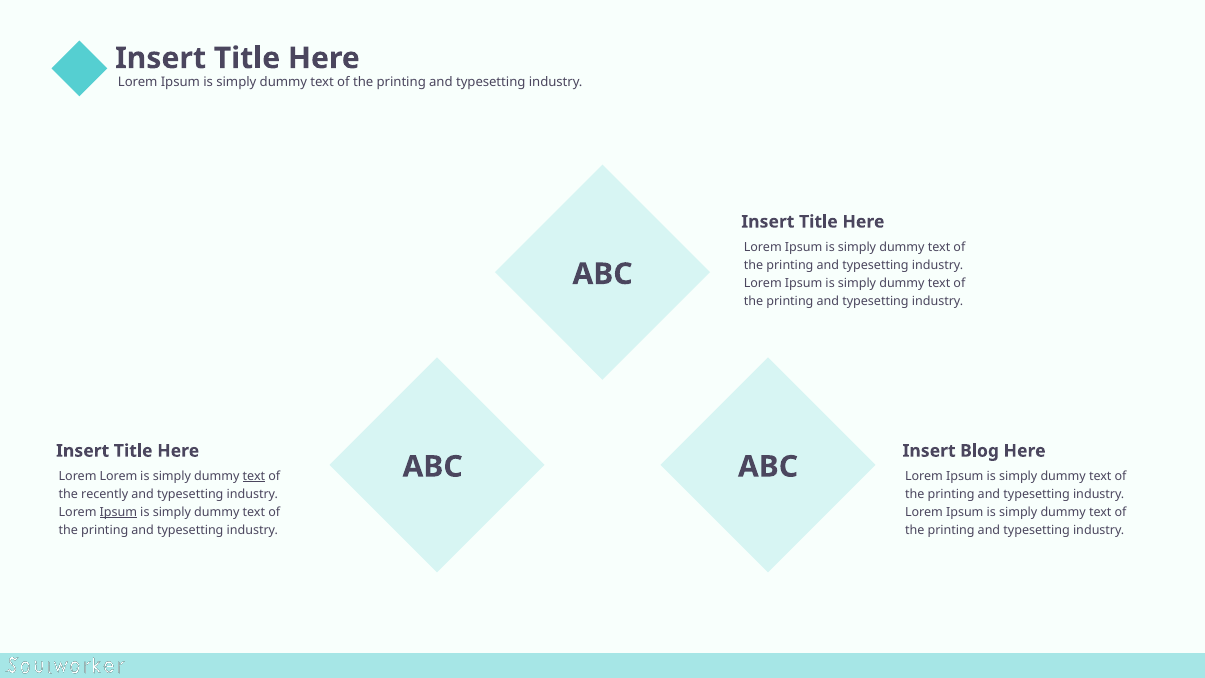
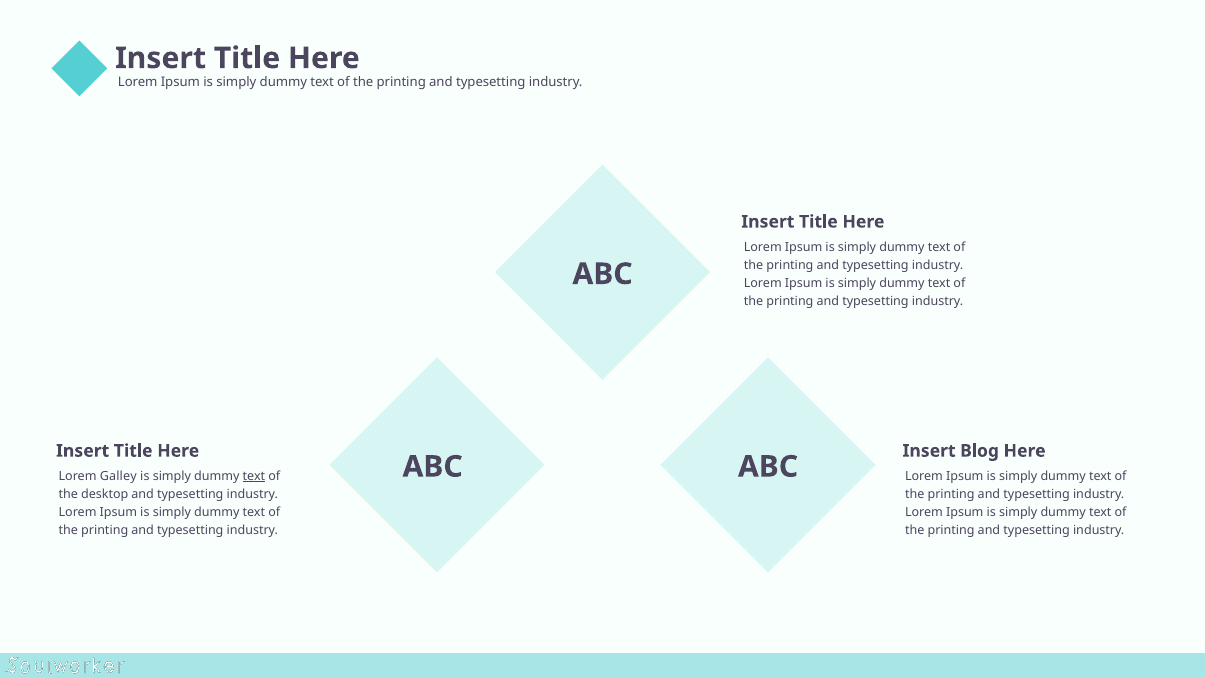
Lorem Lorem: Lorem -> Galley
recently: recently -> desktop
Ipsum at (118, 512) underline: present -> none
